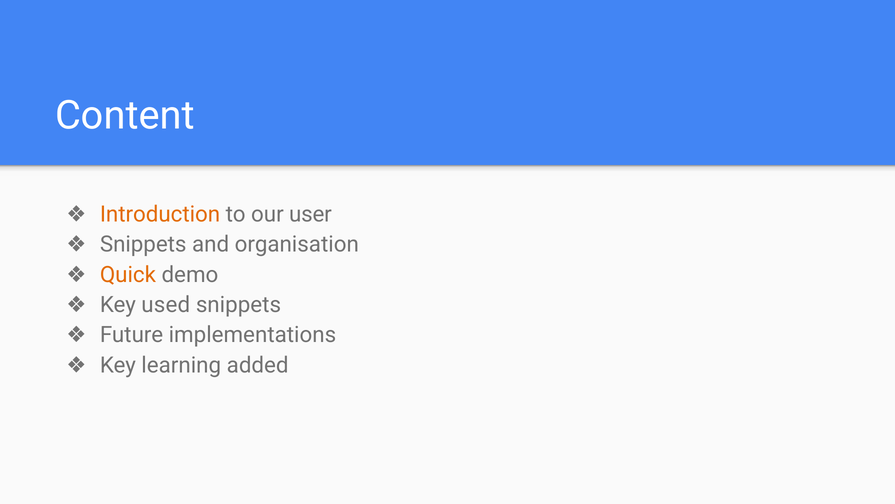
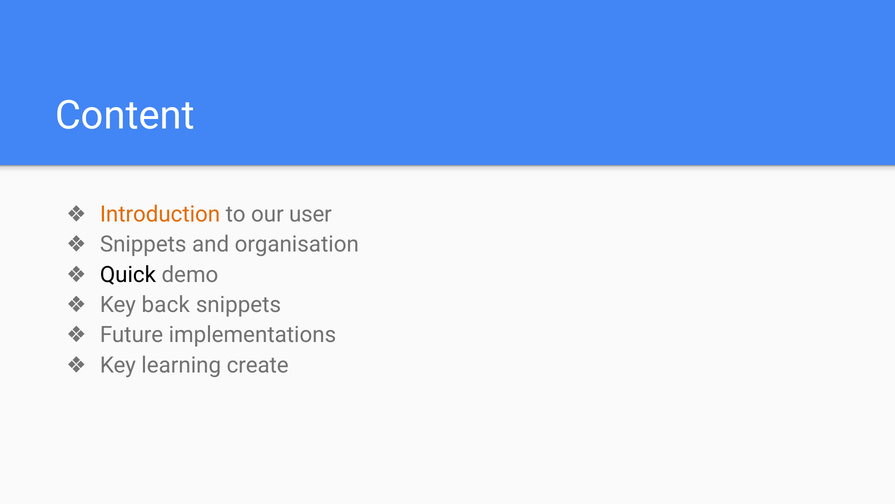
Quick colour: orange -> black
used: used -> back
added: added -> create
